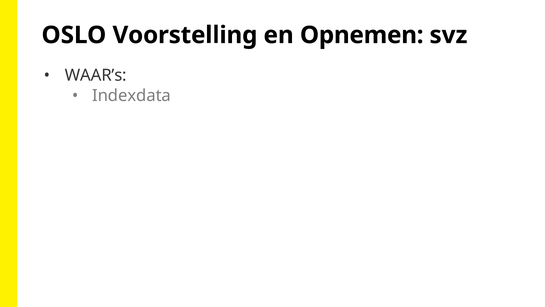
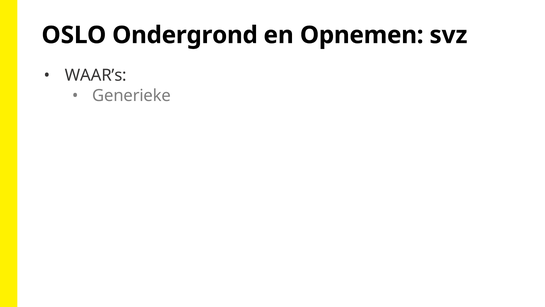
Voorstelling: Voorstelling -> Ondergrond
Indexdata: Indexdata -> Generieke
